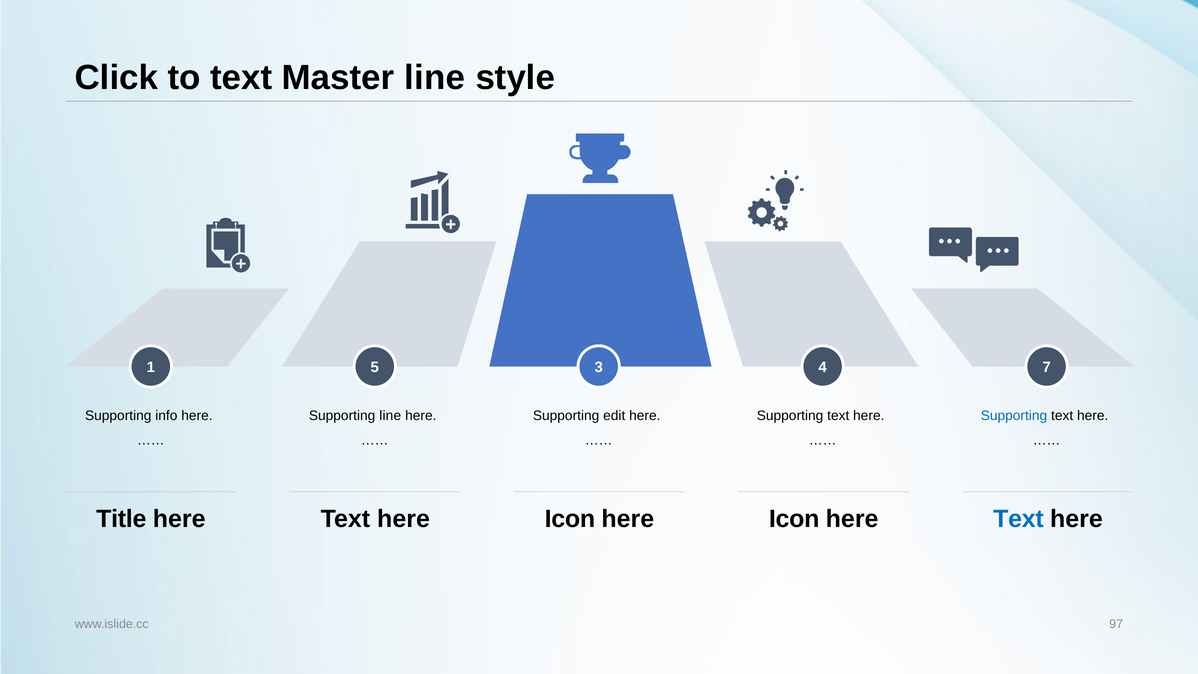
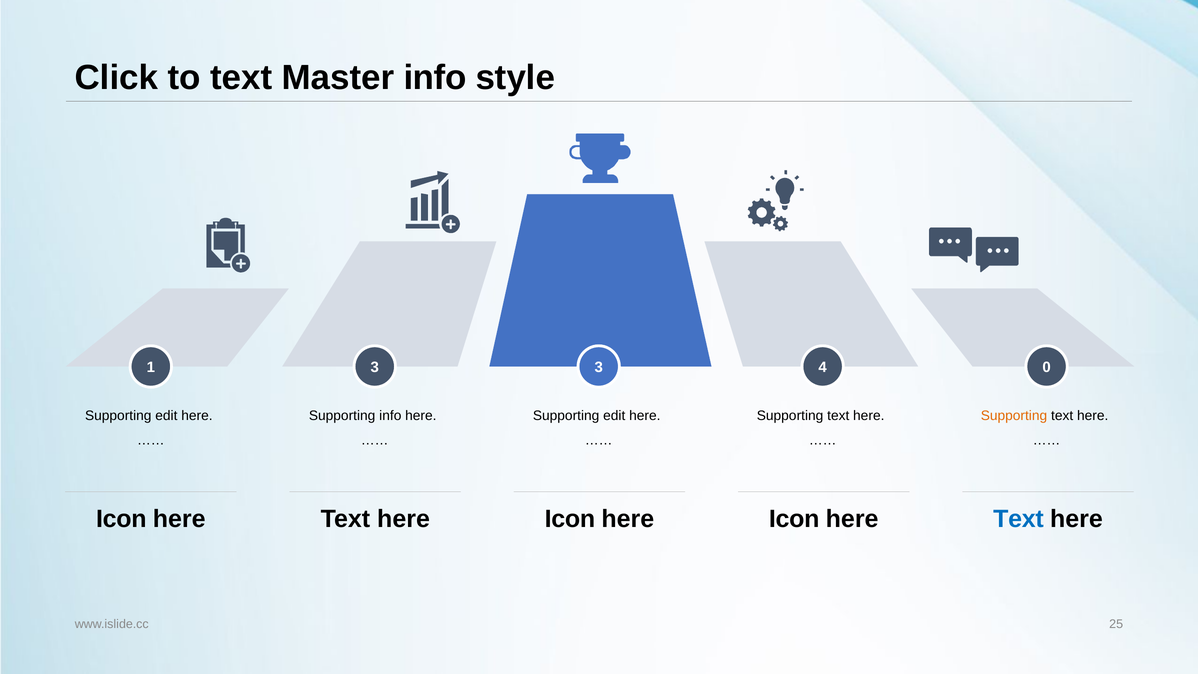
Master line: line -> info
1 5: 5 -> 3
7: 7 -> 0
info at (166, 415): info -> edit
Supporting line: line -> info
Supporting at (1014, 415) colour: blue -> orange
Title at (121, 519): Title -> Icon
97: 97 -> 25
